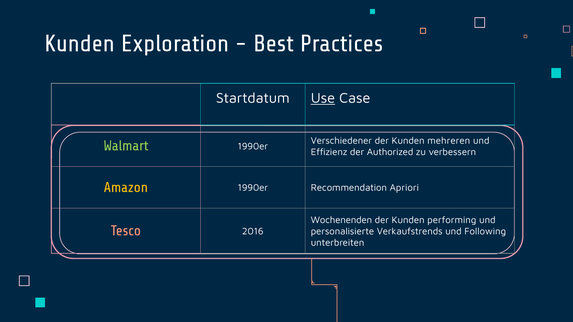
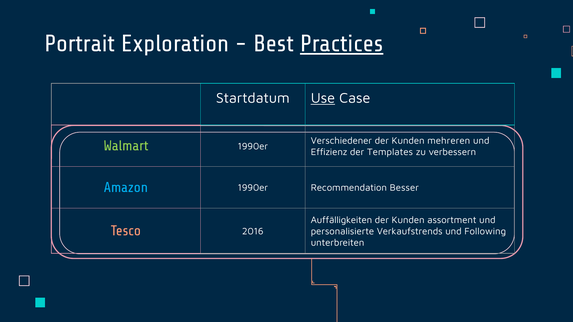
Kunden at (80, 44): Kunden -> Portrait
Practices underline: none -> present
Authorized: Authorized -> Templates
Amazon colour: yellow -> light blue
Apriori: Apriori -> Besser
Wochenenden: Wochenenden -> Auffälligkeiten
performing: performing -> assortment
